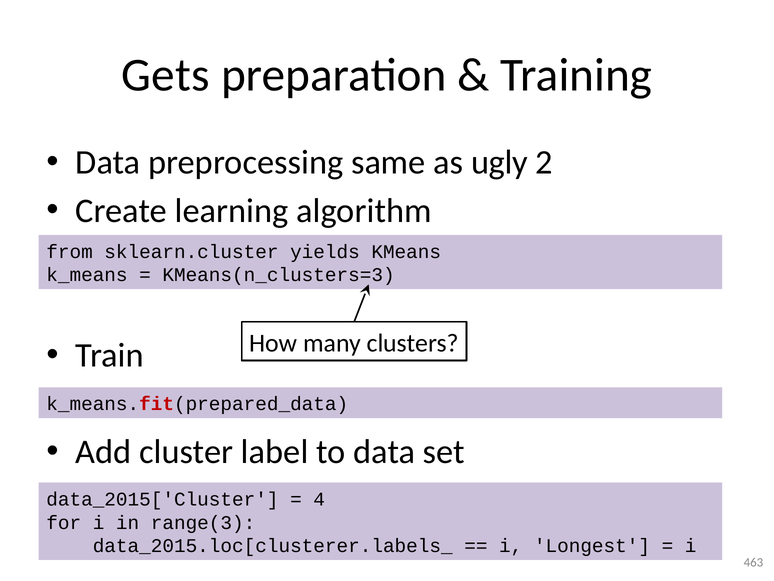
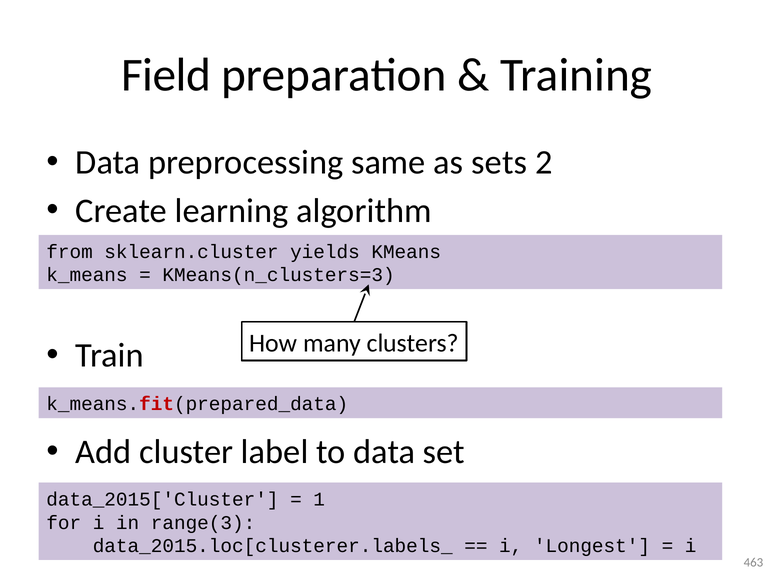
Gets: Gets -> Field
ugly: ugly -> sets
4: 4 -> 1
